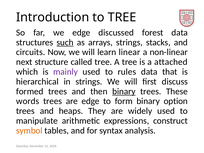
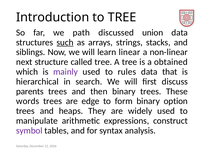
we edge: edge -> path
forest: forest -> union
circuits: circuits -> siblings
attached: attached -> obtained
in strings: strings -> search
formed: formed -> parents
binary at (124, 91) underline: present -> none
symbol colour: orange -> purple
